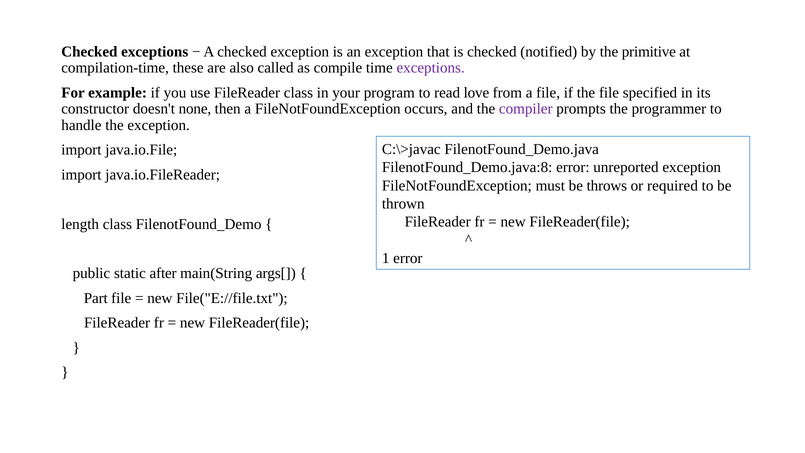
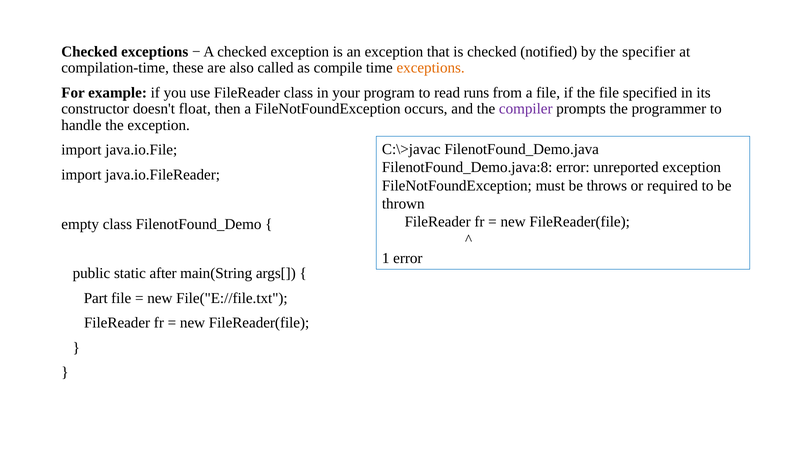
primitive: primitive -> specifier
exceptions at (431, 68) colour: purple -> orange
love: love -> runs
none: none -> float
length: length -> empty
